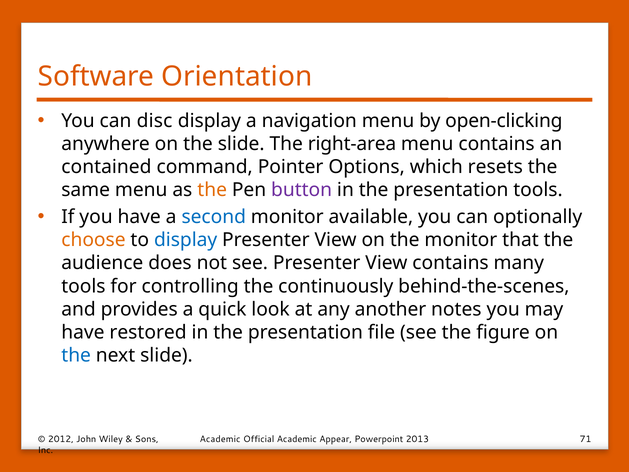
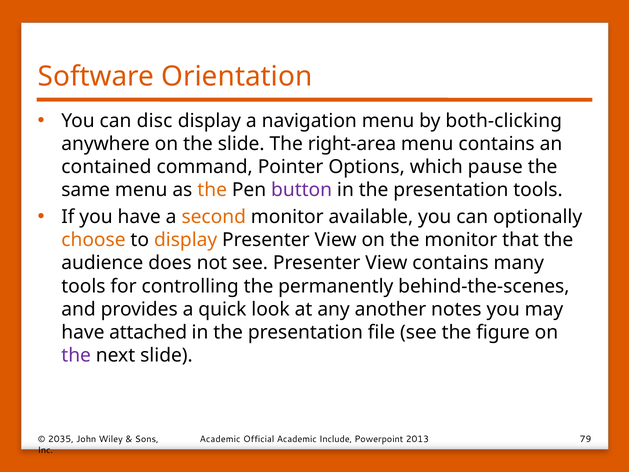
open-clicking: open-clicking -> both-clicking
resets: resets -> pause
second colour: blue -> orange
display at (186, 240) colour: blue -> orange
continuously: continuously -> permanently
restored: restored -> attached
the at (76, 355) colour: blue -> purple
2012: 2012 -> 2035
Appear: Appear -> Include
71: 71 -> 79
